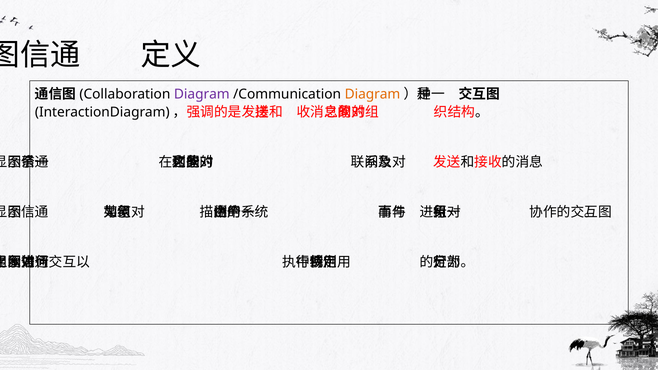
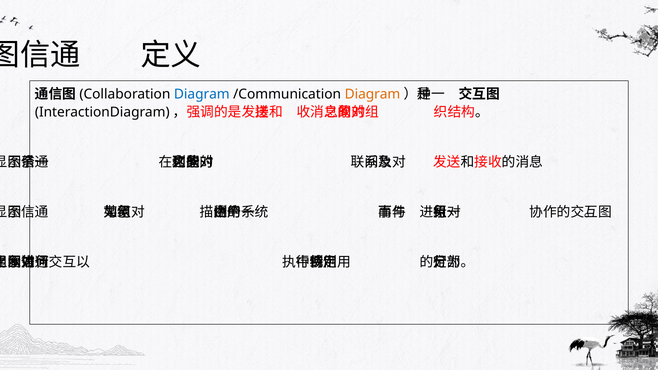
Diagram at (202, 94) colour: purple -> blue
